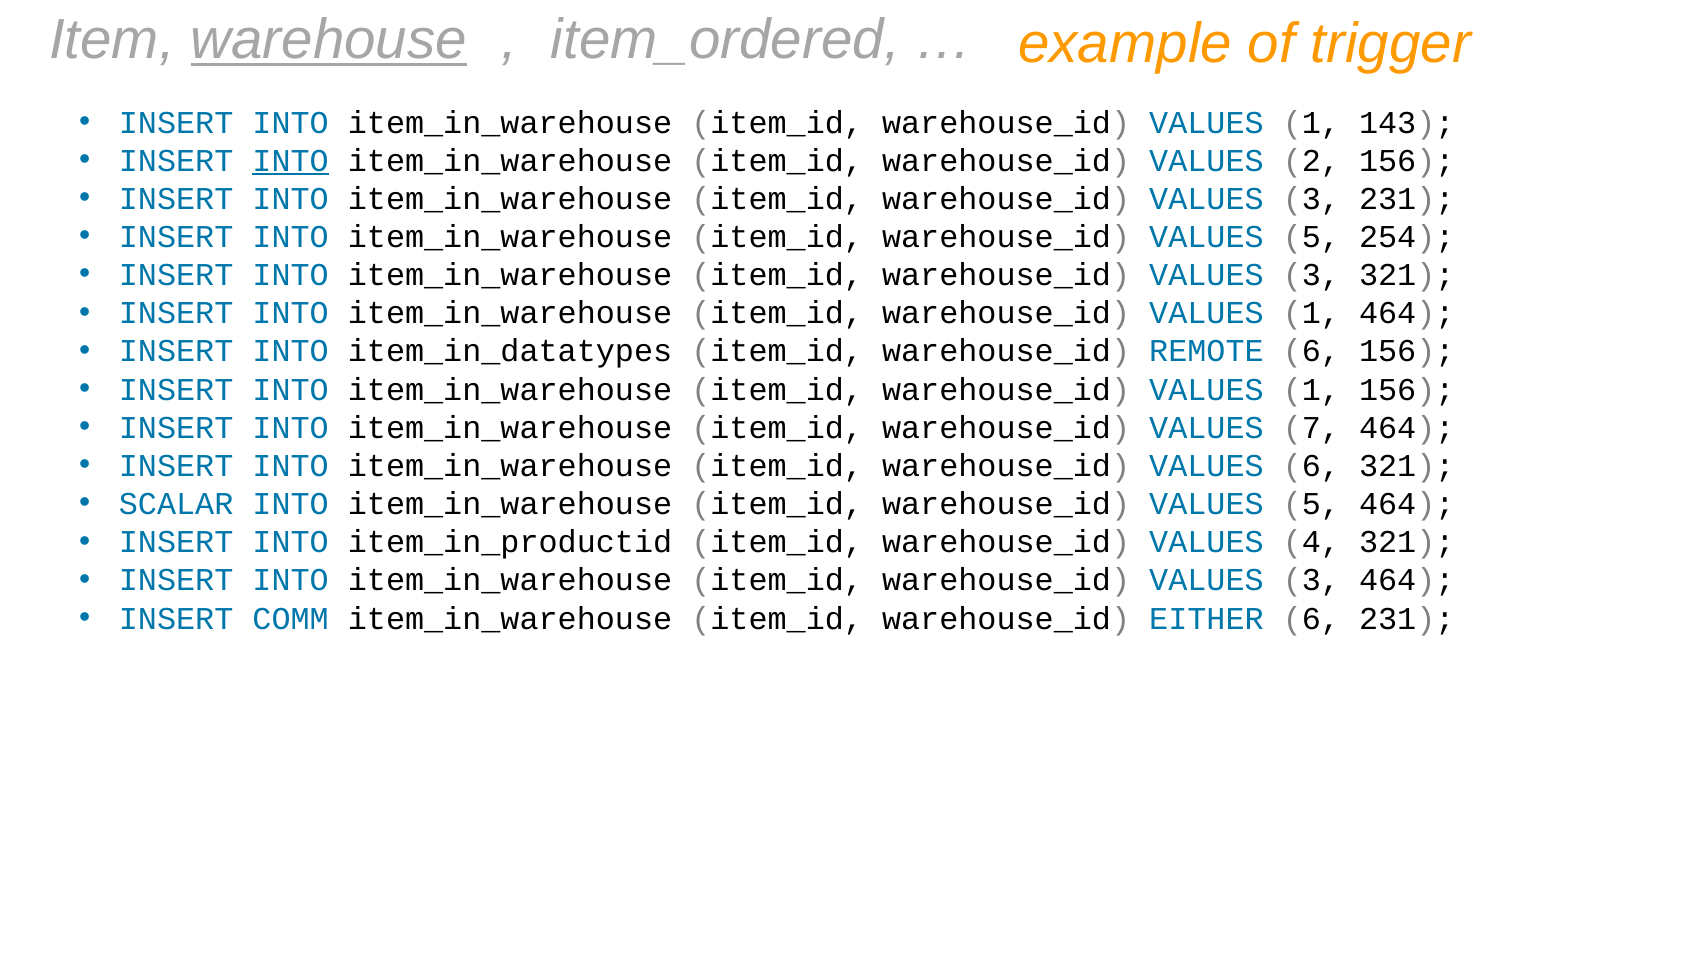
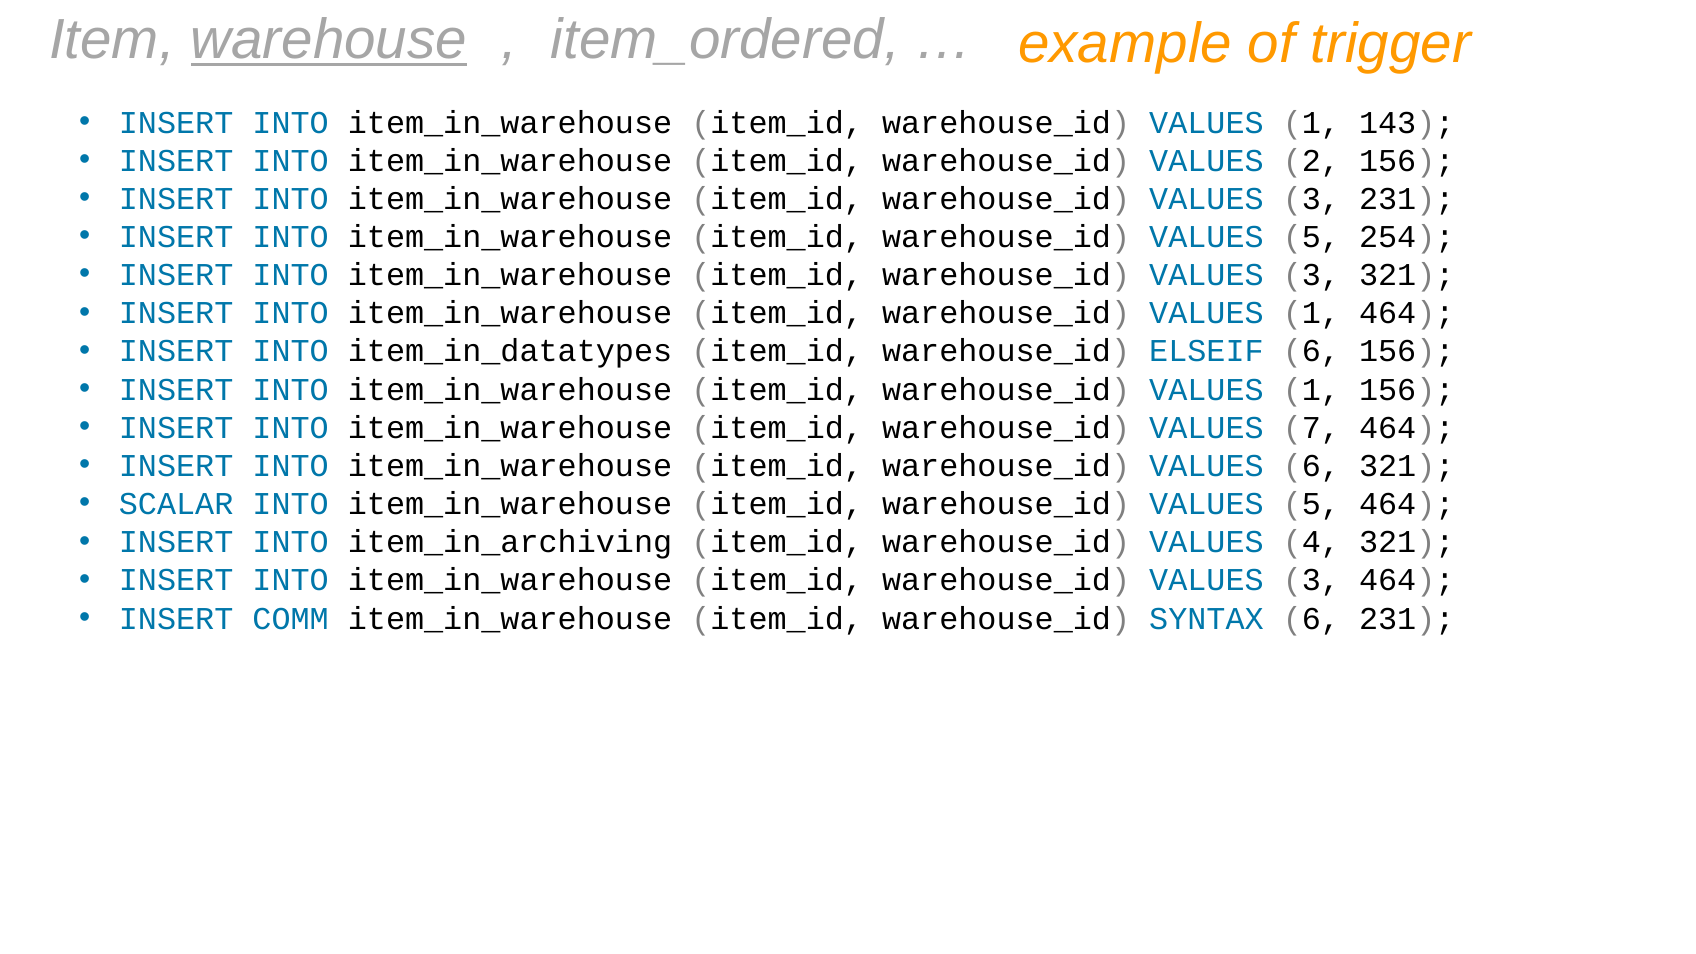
INTO at (291, 161) underline: present -> none
REMOTE: REMOTE -> ELSEIF
item_in_productid: item_in_productid -> item_in_archiving
EITHER: EITHER -> SYNTAX
